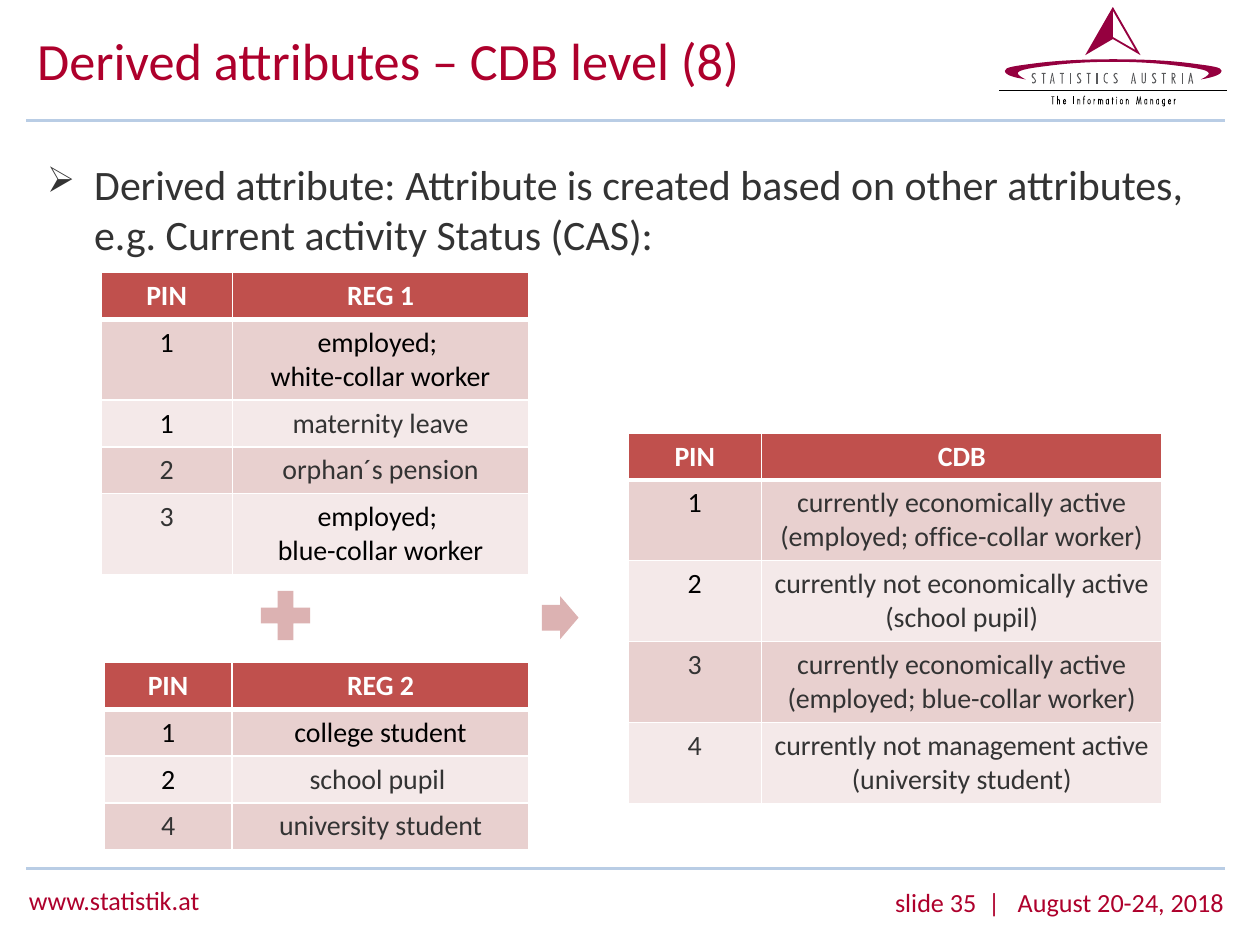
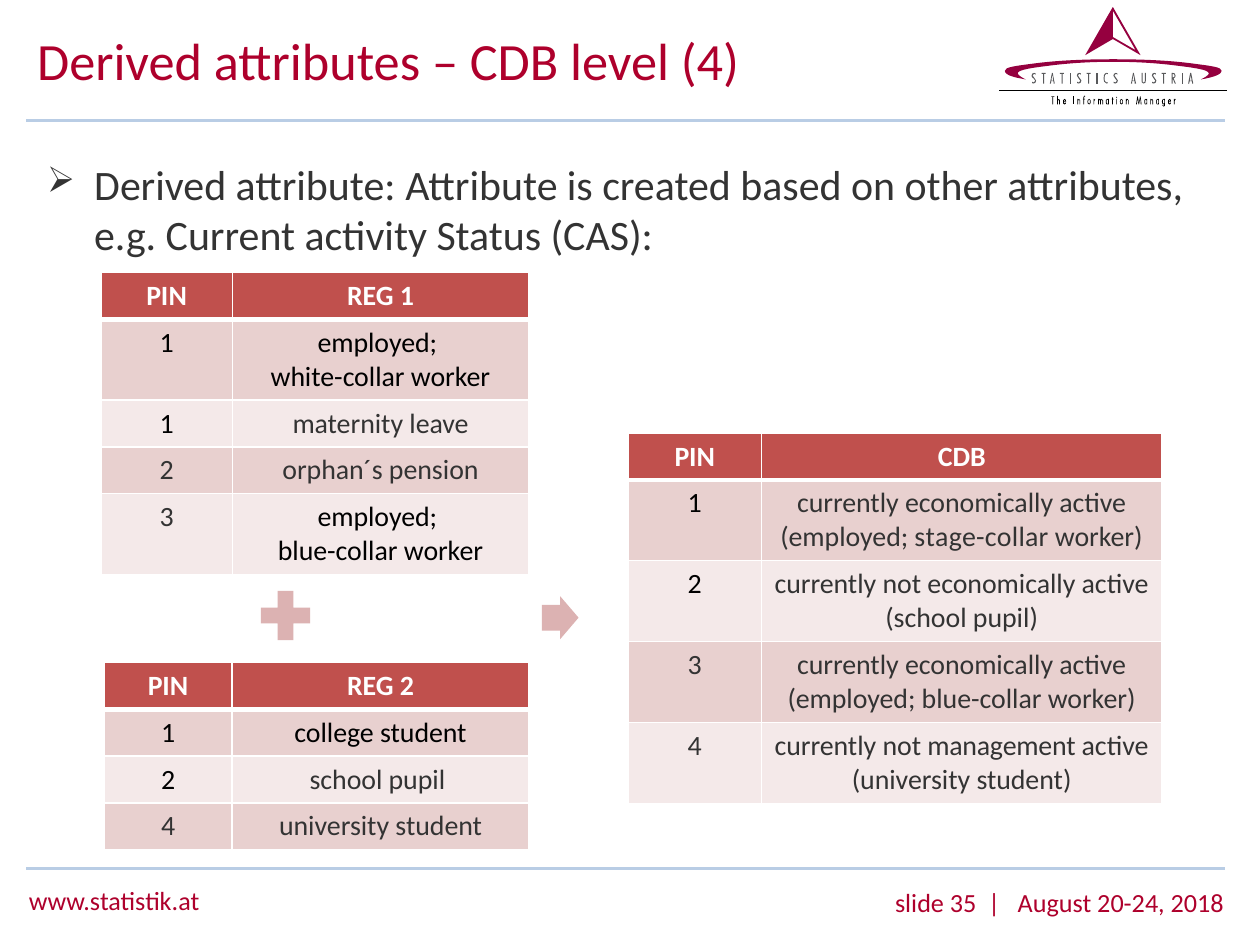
level 8: 8 -> 4
office-collar: office-collar -> stage-collar
